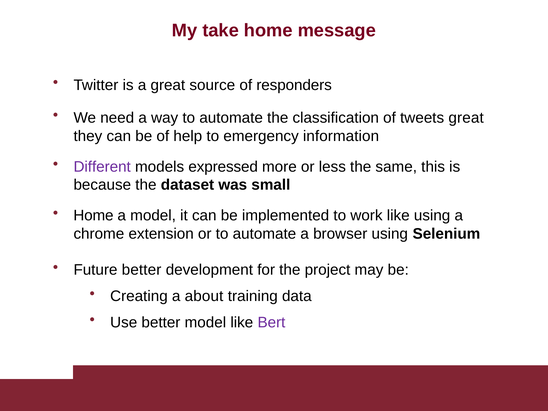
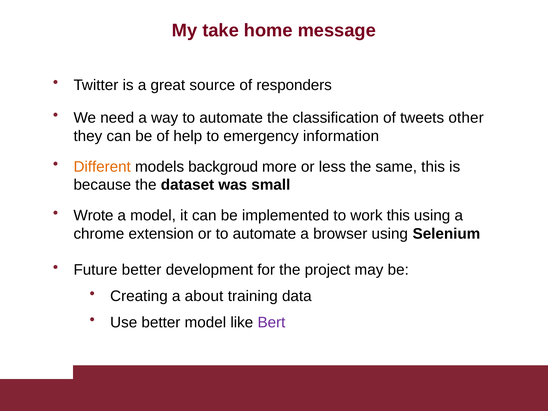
tweets great: great -> other
Different colour: purple -> orange
expressed: expressed -> backgroud
Home at (93, 216): Home -> Wrote
work like: like -> this
